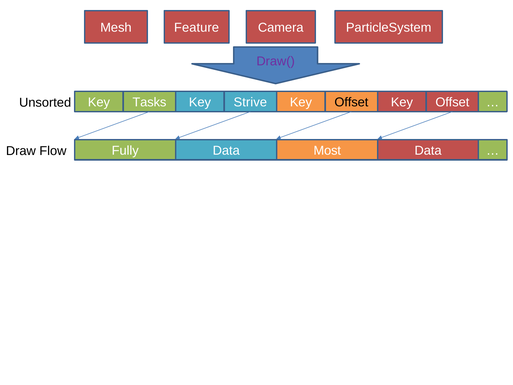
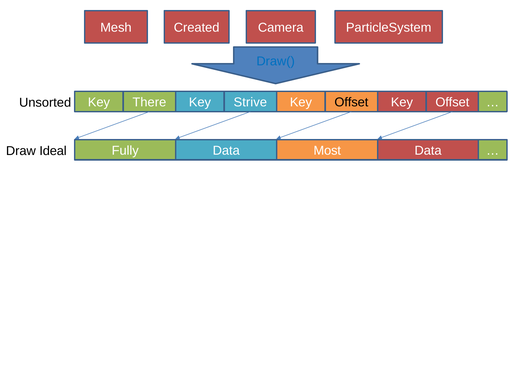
Feature: Feature -> Created
Draw( colour: purple -> blue
Tasks: Tasks -> There
Flow: Flow -> Ideal
